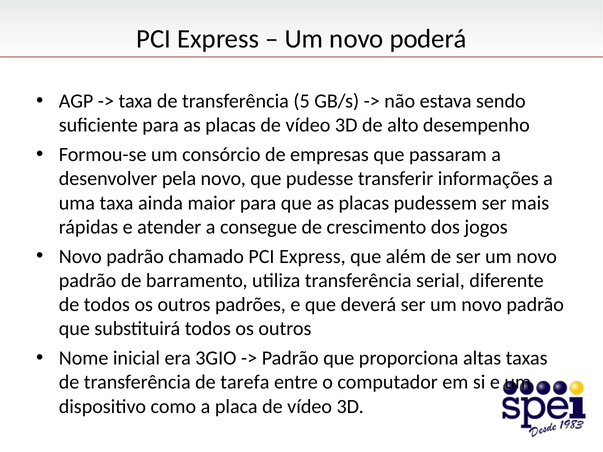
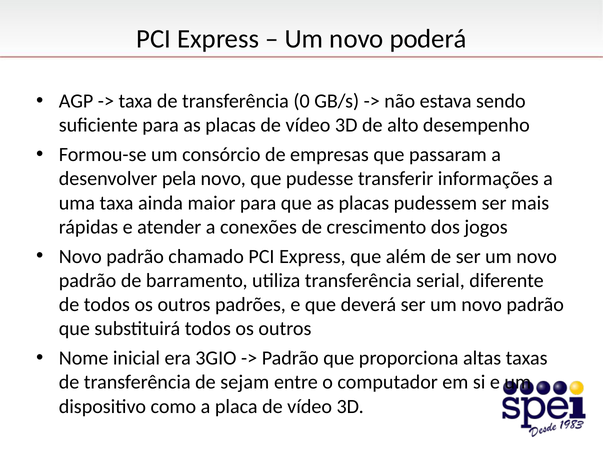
5: 5 -> 0
consegue: consegue -> conexões
tarefa: tarefa -> sejam
